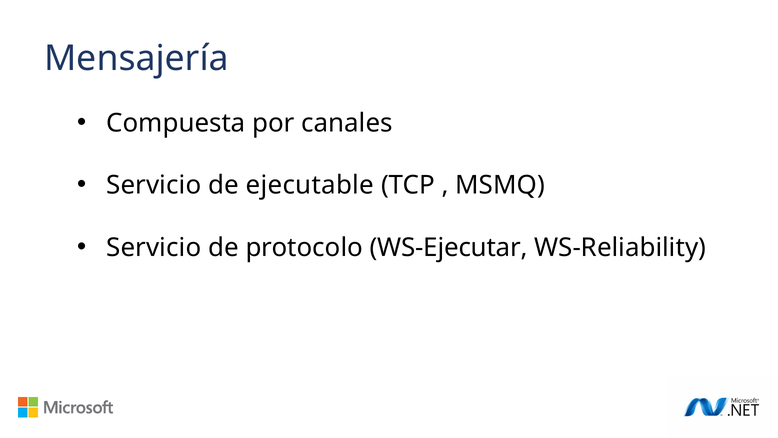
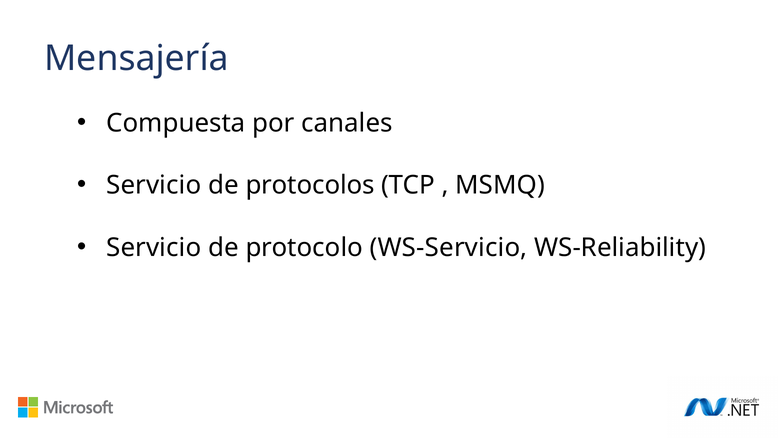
ejecutable: ejecutable -> protocolos
WS-Ejecutar: WS-Ejecutar -> WS-Servicio
